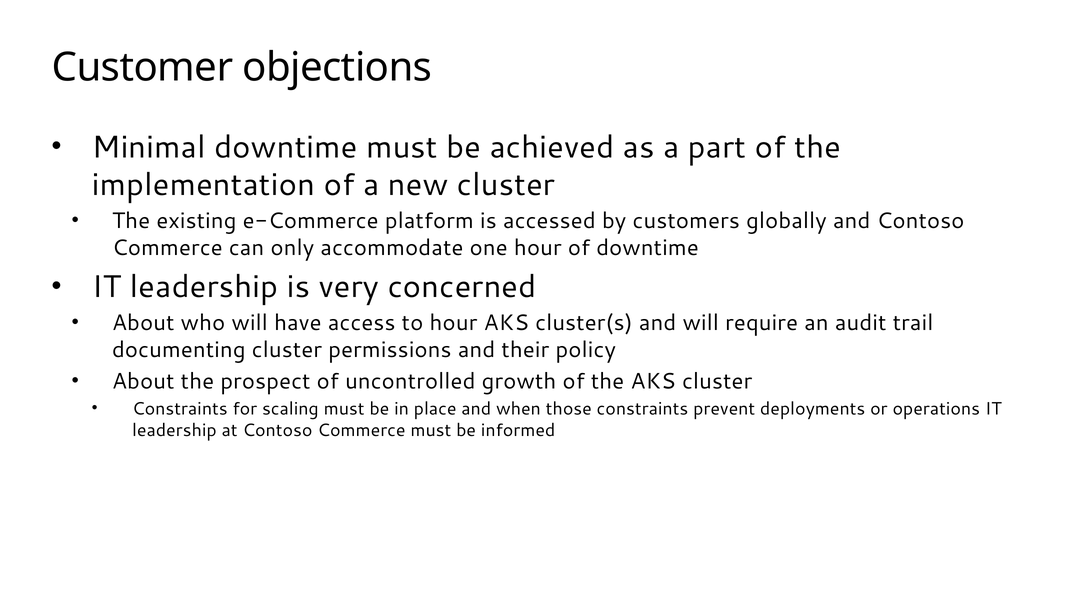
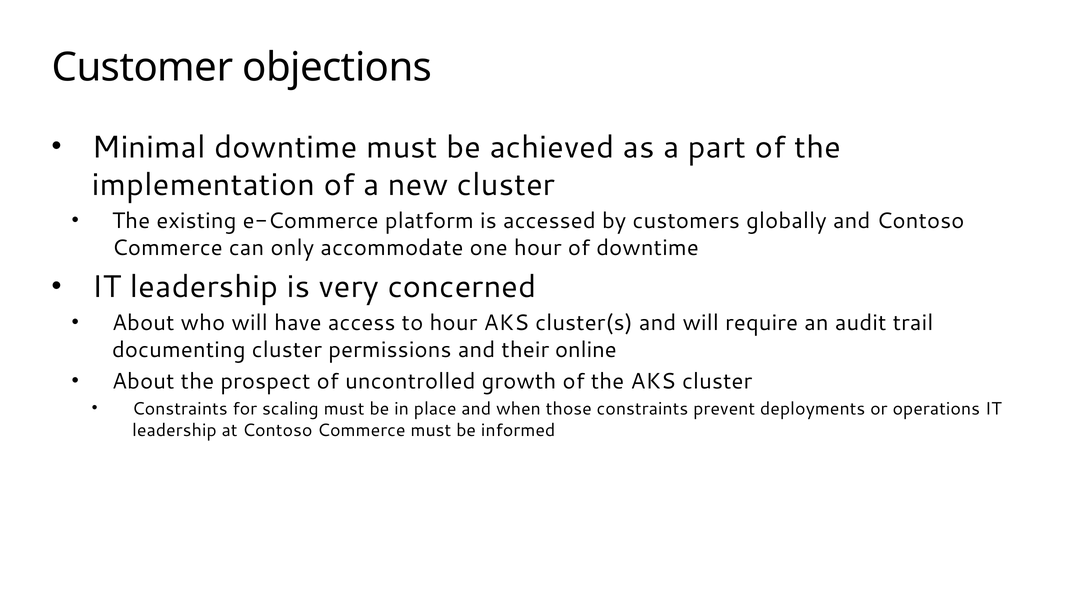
policy: policy -> online
